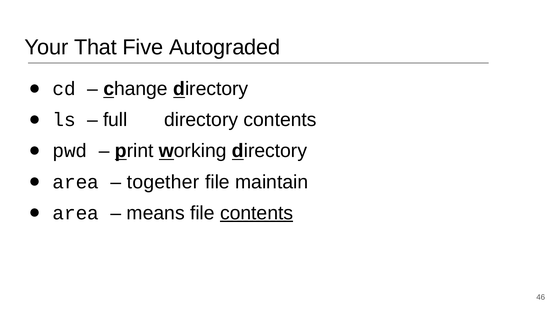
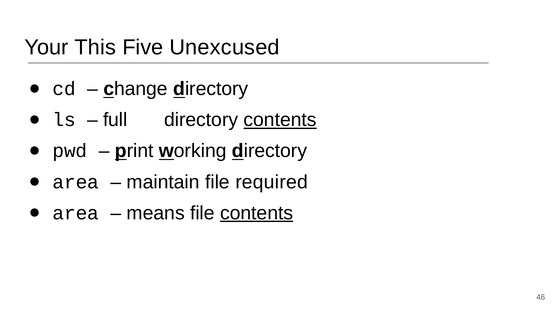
That: That -> This
Autograded: Autograded -> Unexcused
contents at (280, 120) underline: none -> present
together: together -> maintain
maintain: maintain -> required
